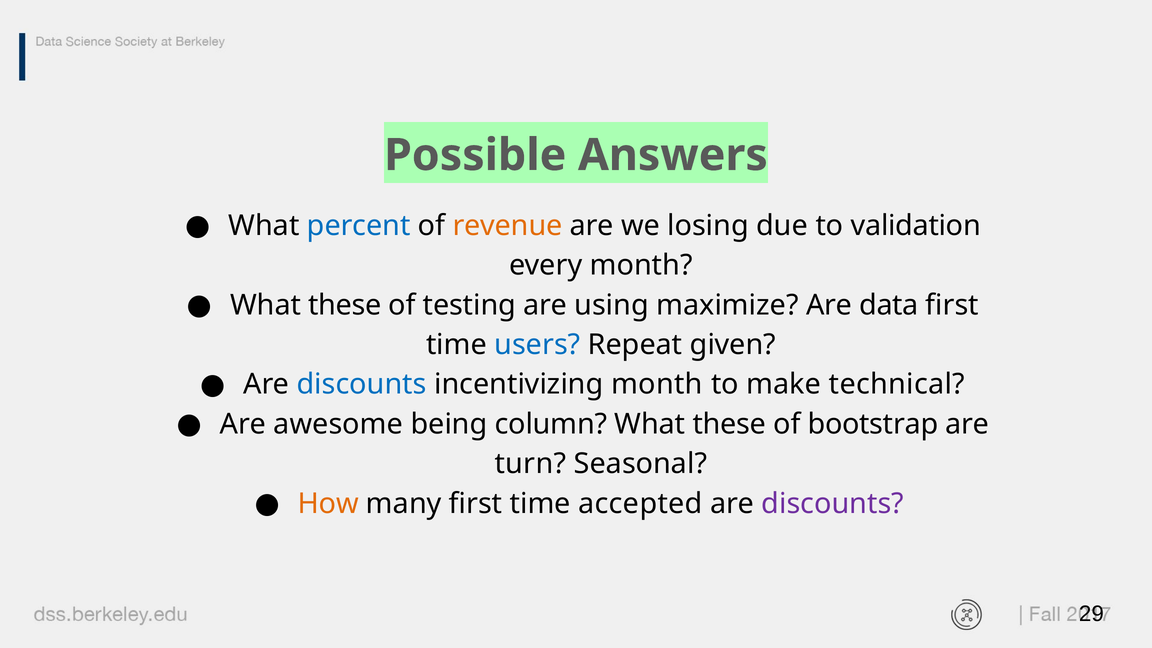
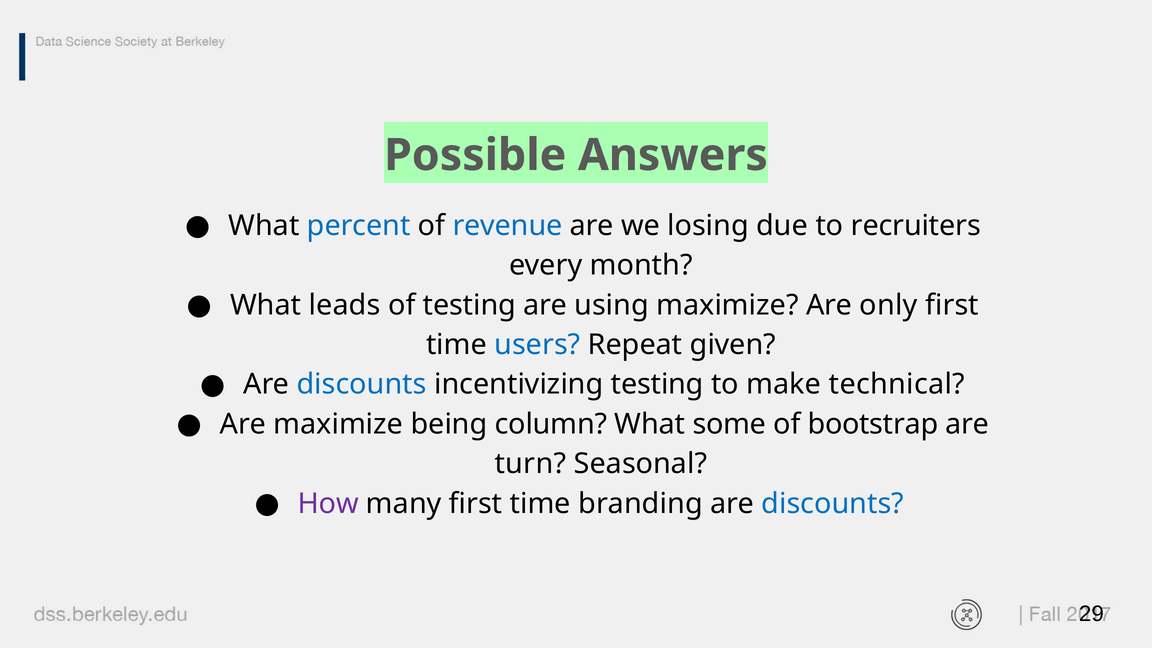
revenue colour: orange -> blue
validation: validation -> recruiters
these at (345, 305): these -> leads
data: data -> only
incentivizing month: month -> testing
Are awesome: awesome -> maximize
these at (729, 424): these -> some
How colour: orange -> purple
accepted: accepted -> branding
discounts at (833, 504) colour: purple -> blue
